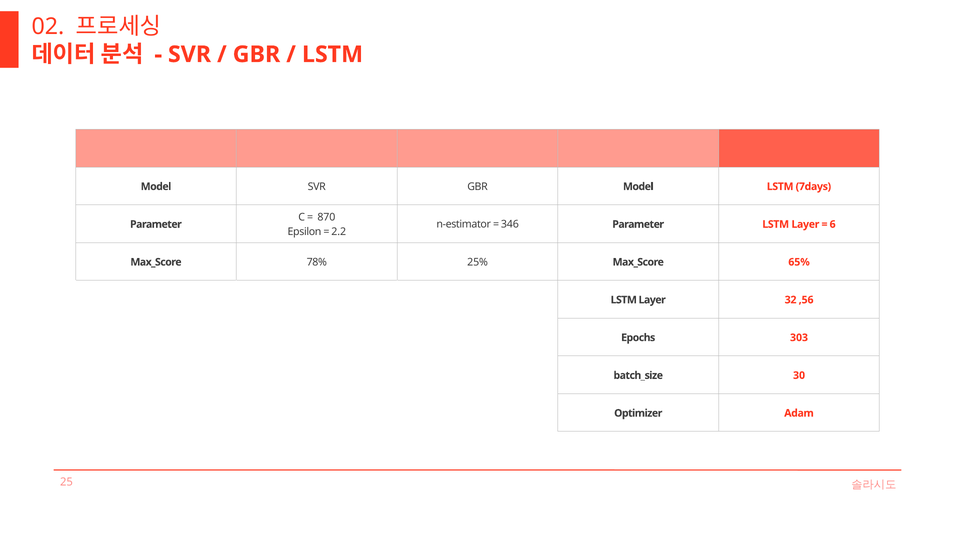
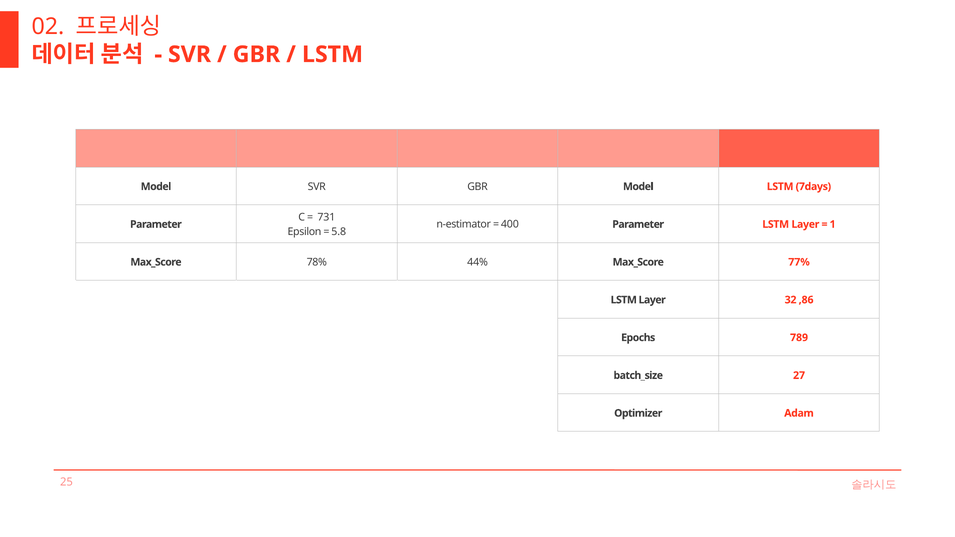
870: 870 -> 731
346: 346 -> 400
6: 6 -> 1
2.2: 2.2 -> 5.8
25%: 25% -> 44%
65%: 65% -> 77%
,56: ,56 -> ,86
303: 303 -> 789
30: 30 -> 27
